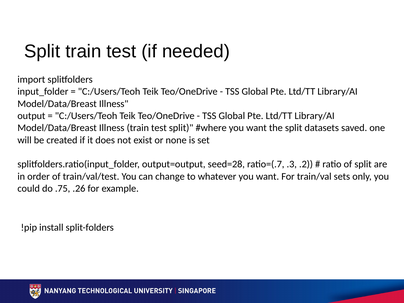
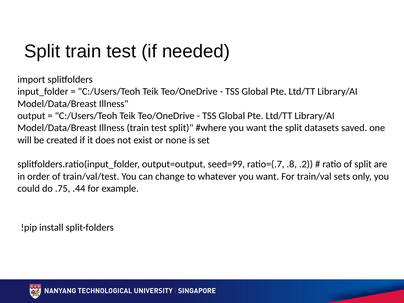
seed=28: seed=28 -> seed=99
.3: .3 -> .8
.26: .26 -> .44
